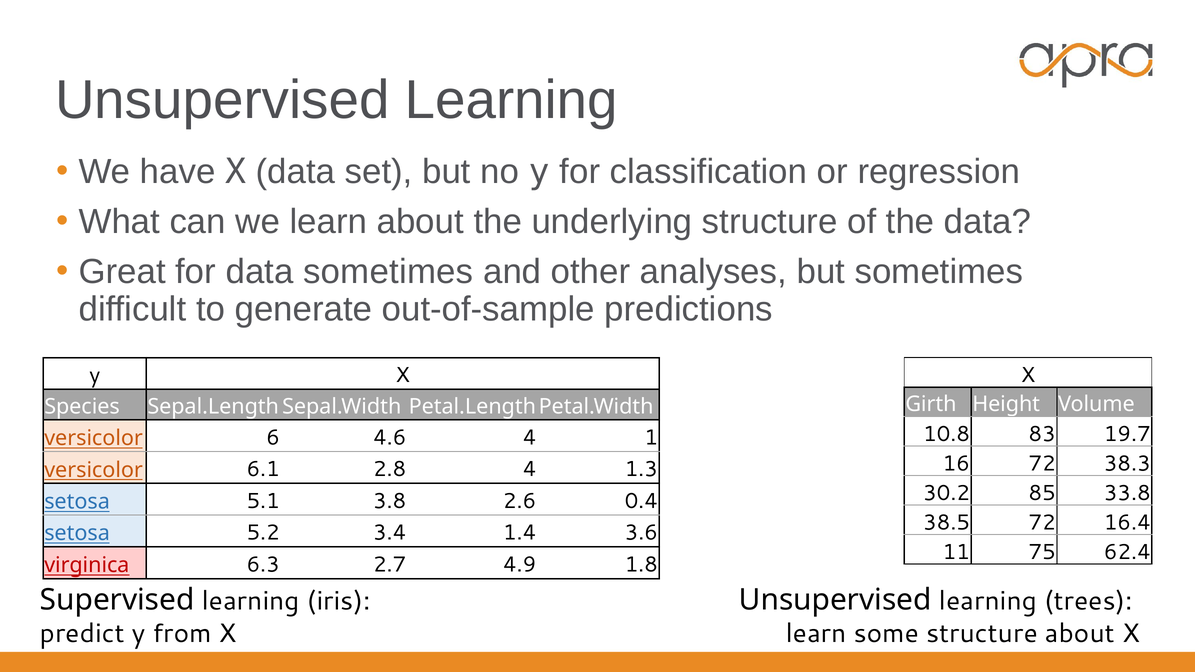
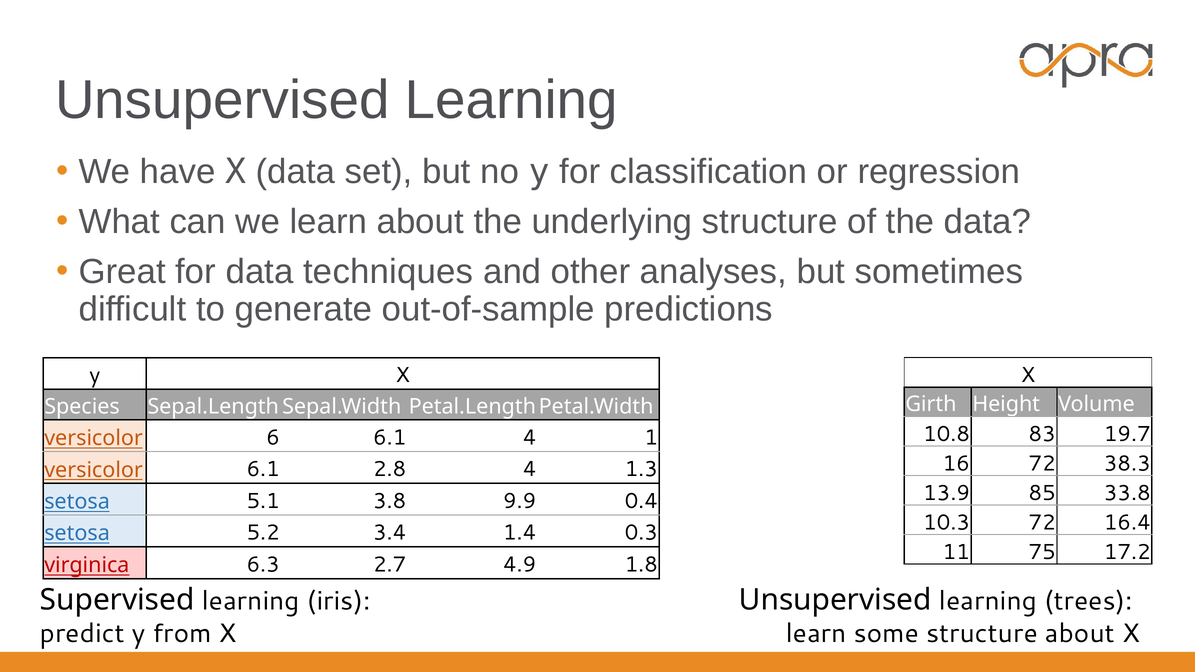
data sometimes: sometimes -> techniques
6 4.6: 4.6 -> 6.1
30.2: 30.2 -> 13.9
2.6: 2.6 -> 9.9
38.5: 38.5 -> 10.3
3.6: 3.6 -> 0.3
62.4: 62.4 -> 17.2
